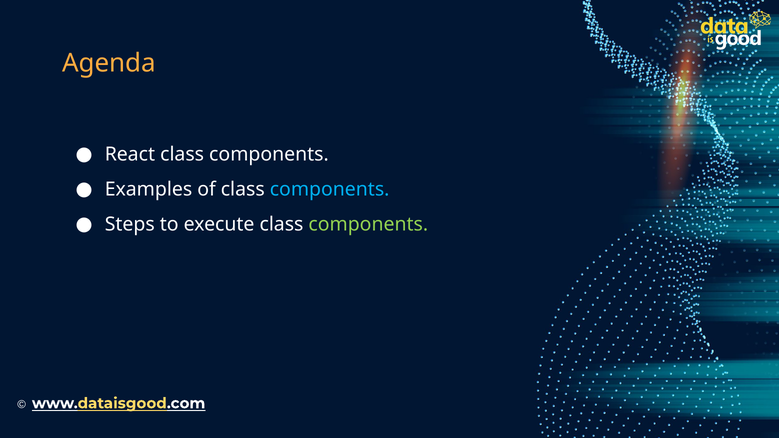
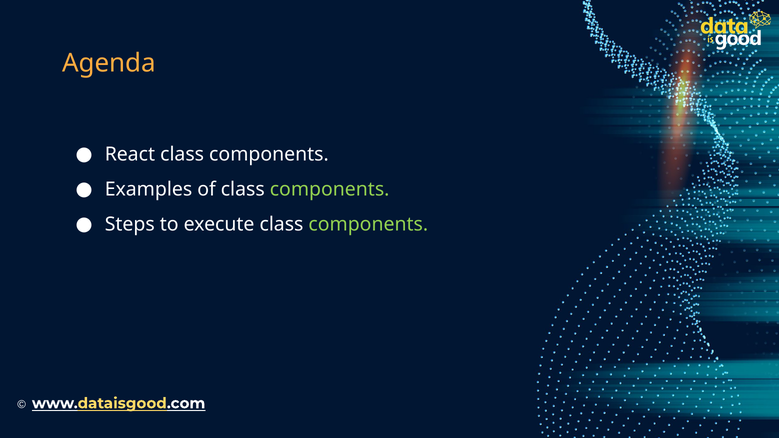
components at (330, 189) colour: light blue -> light green
